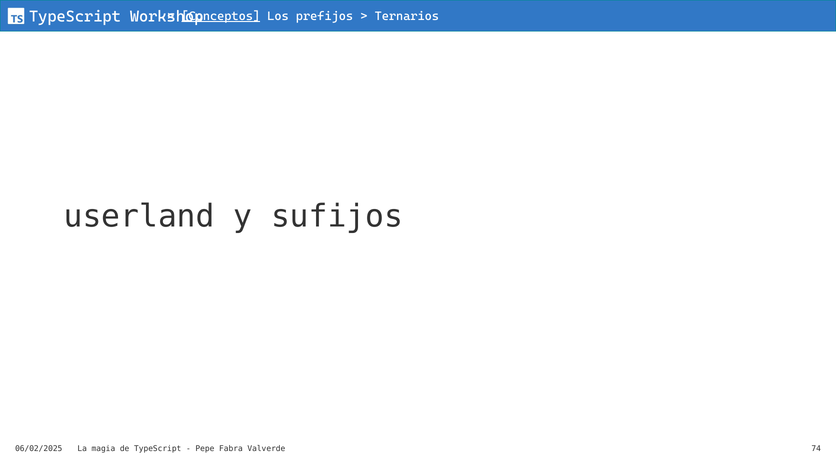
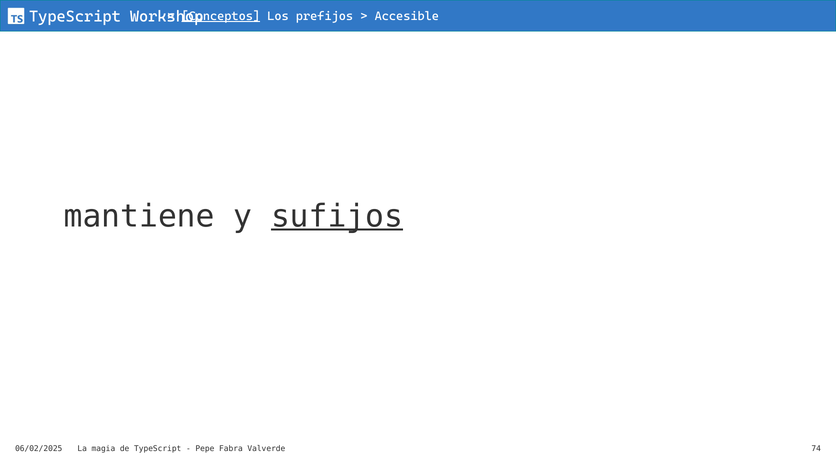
Ternarios: Ternarios -> Accesible
userland: userland -> mantiene
sufijos underline: none -> present
